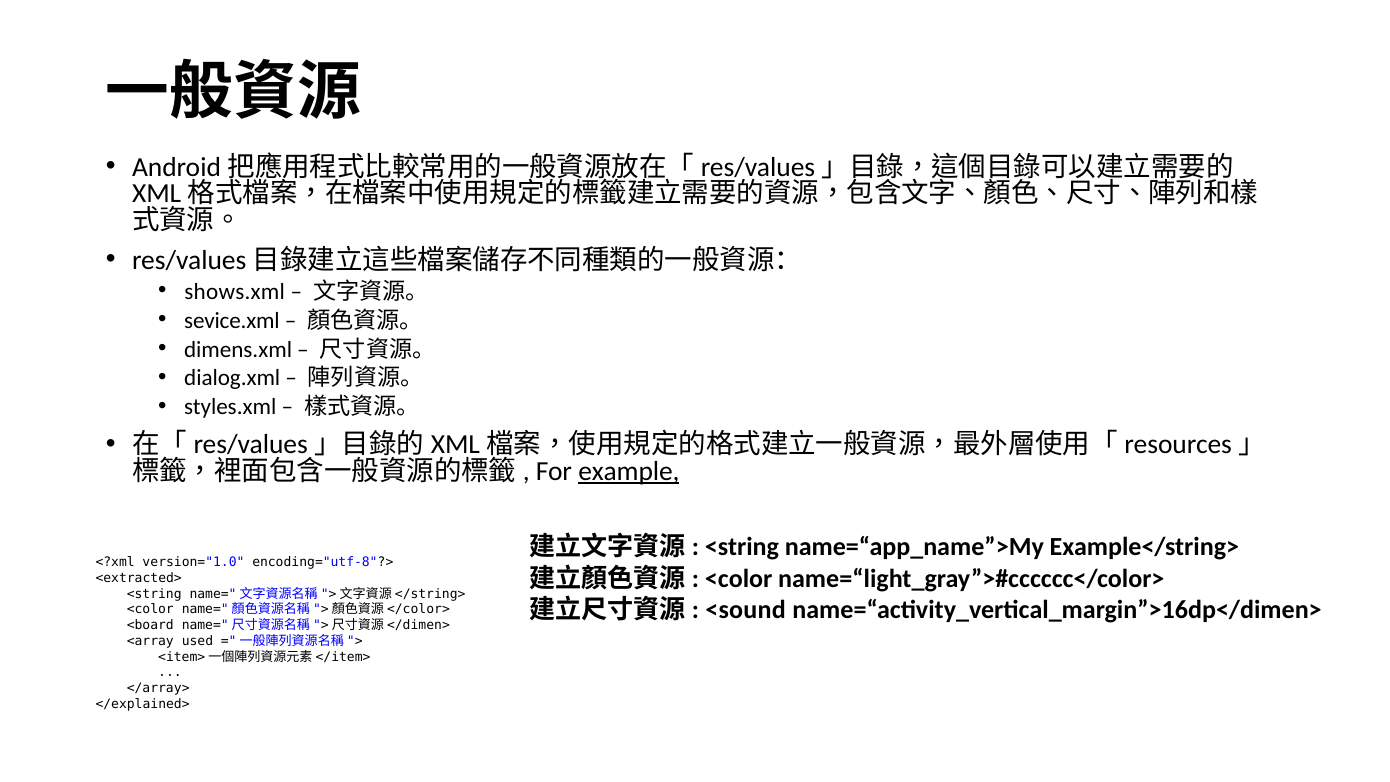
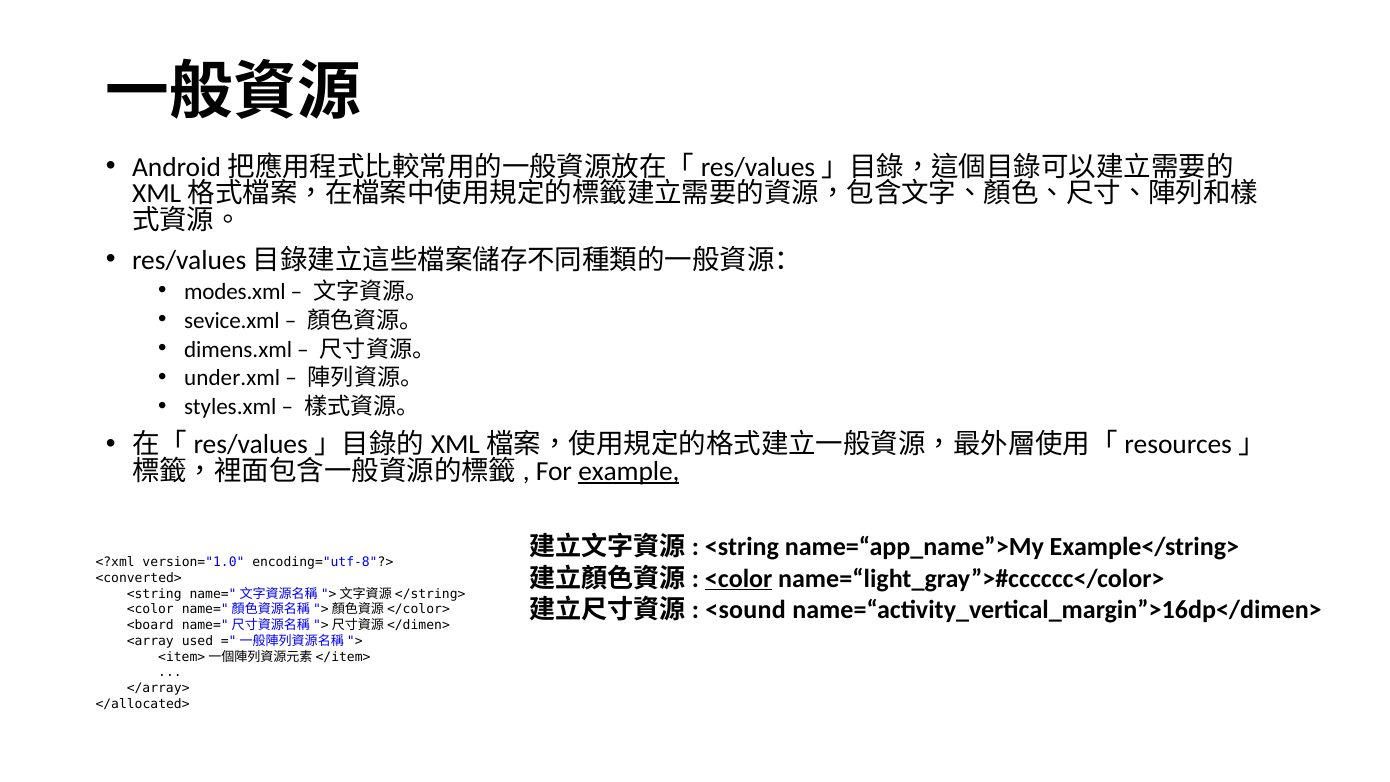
shows.xml: shows.xml -> modes.xml
dialog.xml: dialog.xml -> under.xml
<color at (739, 578) underline: none -> present
<extracted>: <extracted> -> <converted>
</explained>: </explained> -> </allocated>
